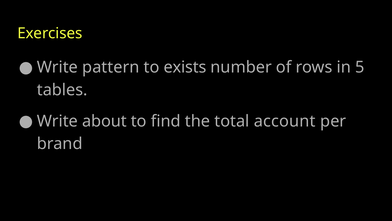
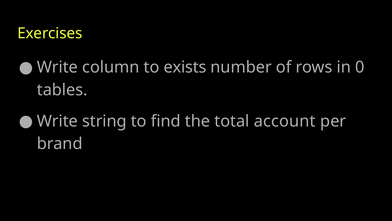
pattern: pattern -> column
5: 5 -> 0
about: about -> string
